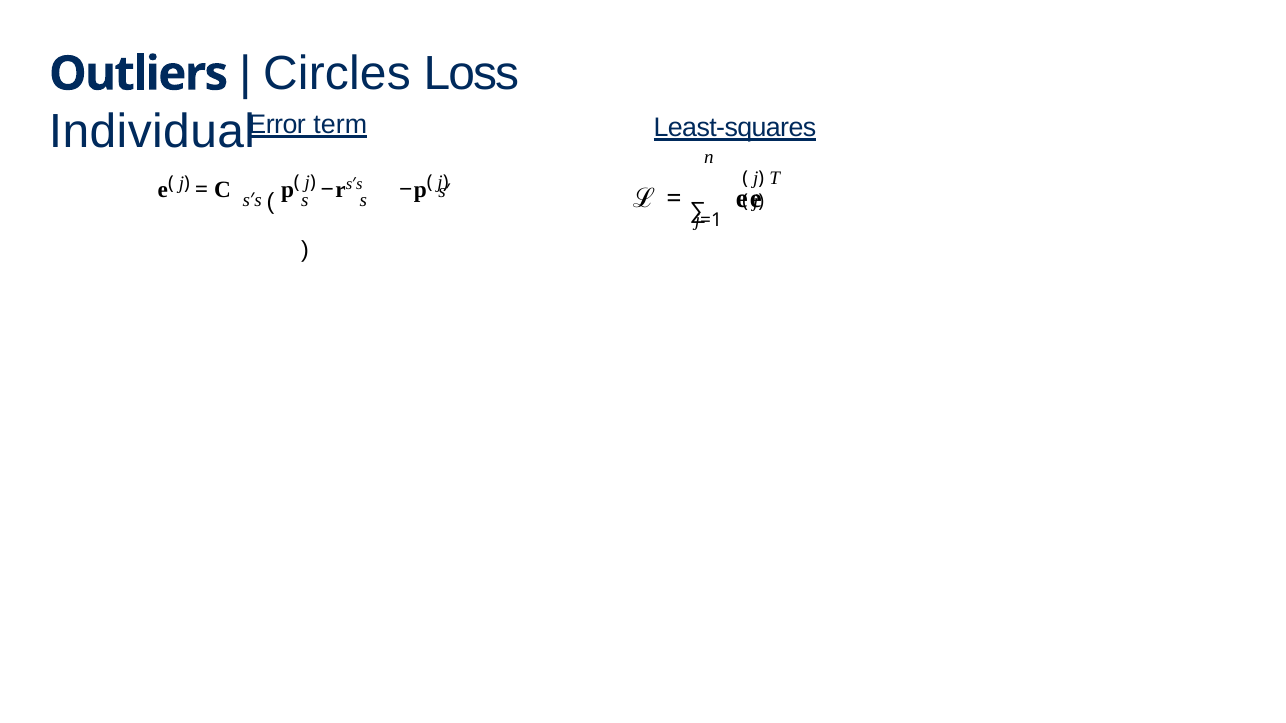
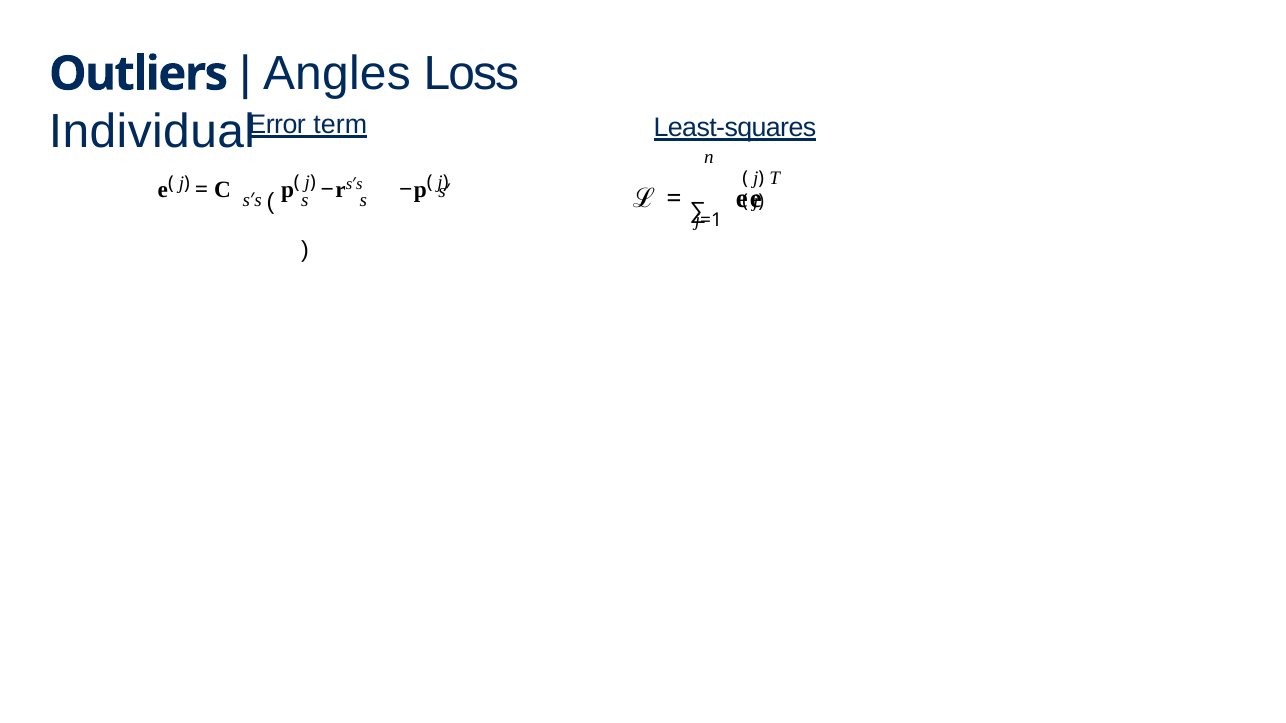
Circles: Circles -> Angles
